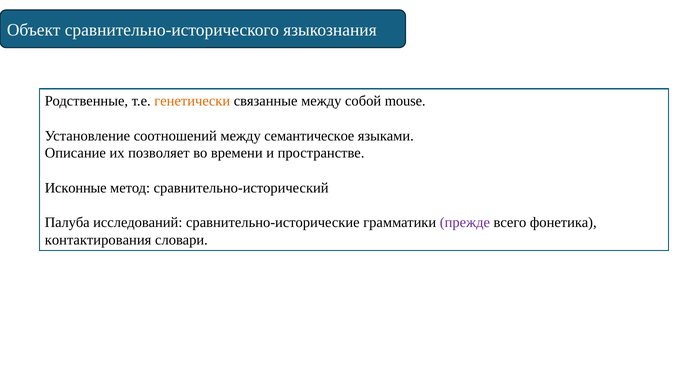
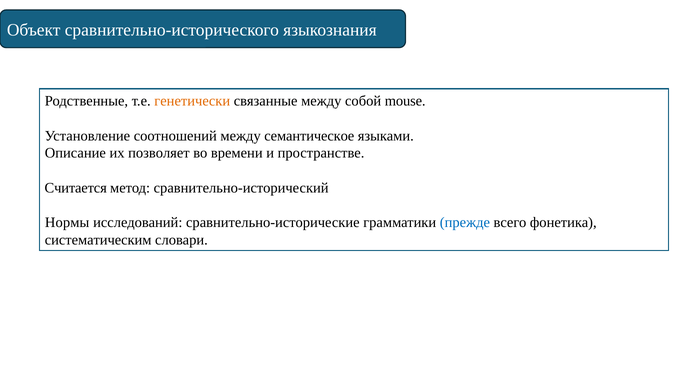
Исконные: Исконные -> Считается
Палуба: Палуба -> Нормы
прежде colour: purple -> blue
контактирования: контактирования -> систематическим
